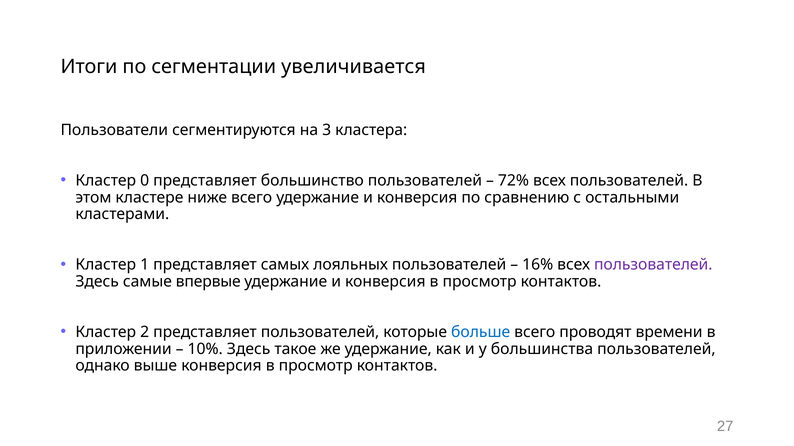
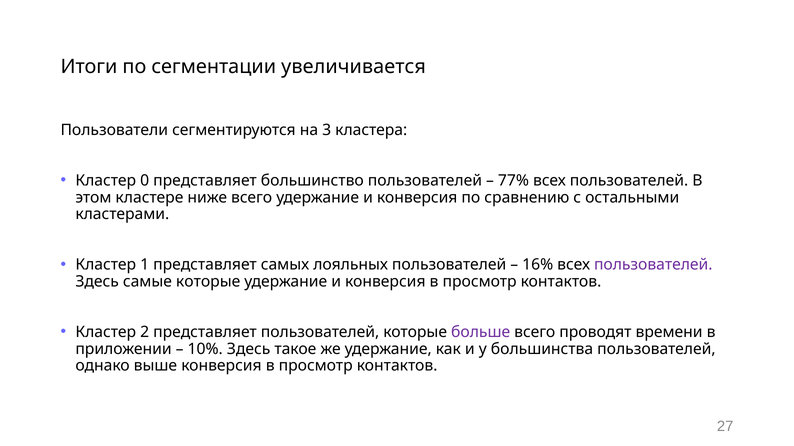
72%: 72% -> 77%
самые впервые: впервые -> которые
больше colour: blue -> purple
